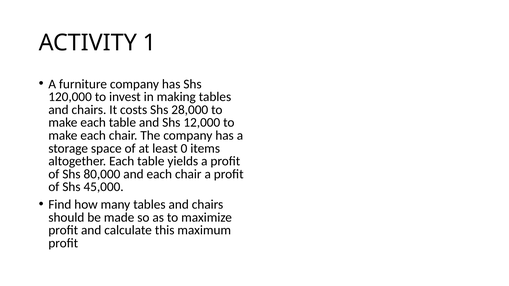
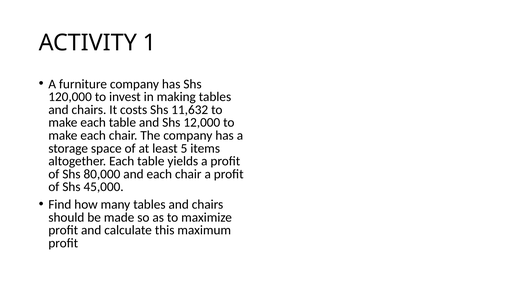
28,000: 28,000 -> 11,632
0: 0 -> 5
